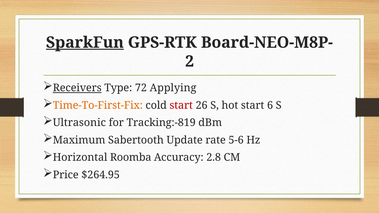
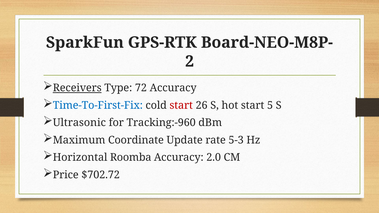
SparkFun underline: present -> none
72 Applying: Applying -> Accuracy
Time-To-First-Fix colour: orange -> blue
6: 6 -> 5
Tracking:-819: Tracking:-819 -> Tracking:-960
Sabertooth: Sabertooth -> Coordinate
5-6: 5-6 -> 5-3
2.8: 2.8 -> 2.0
$264.95: $264.95 -> $702.72
